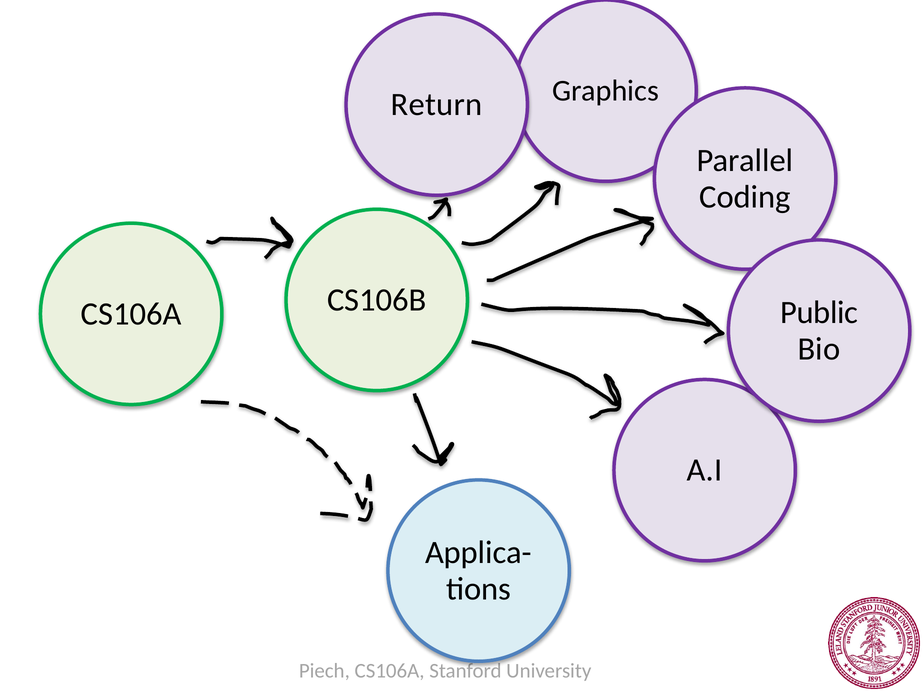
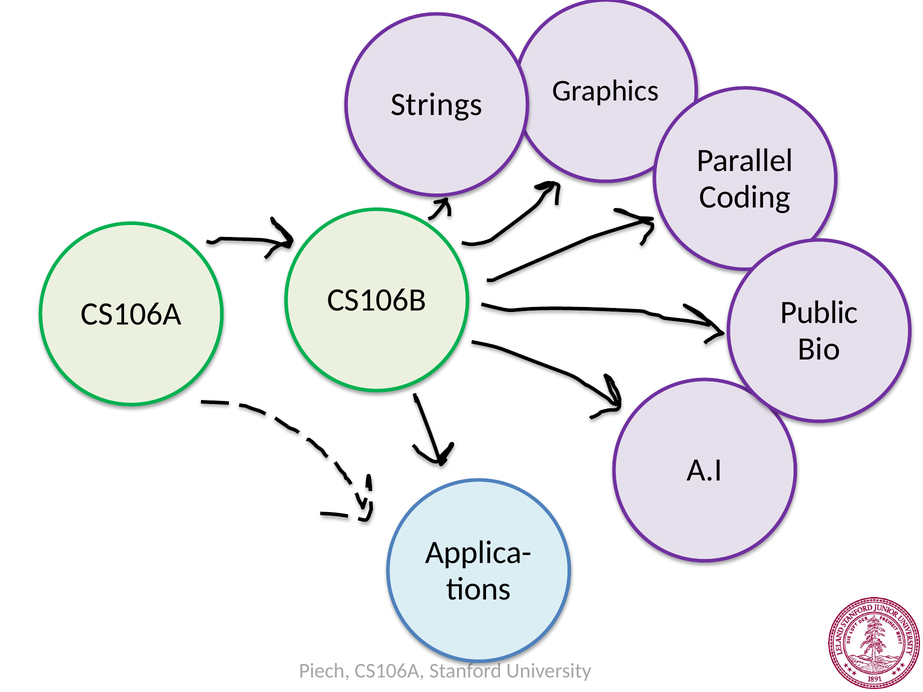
Return: Return -> Strings
